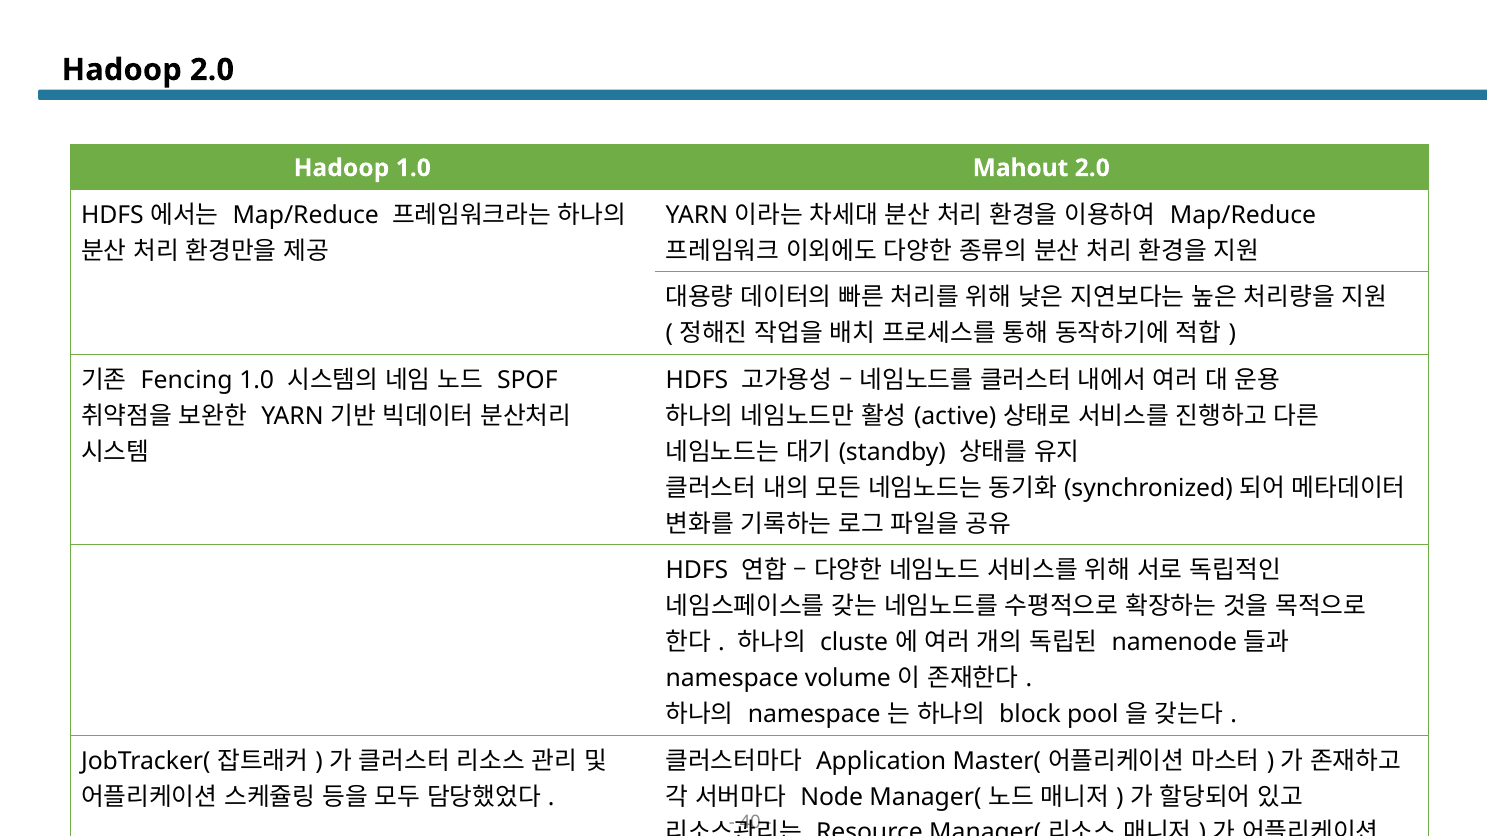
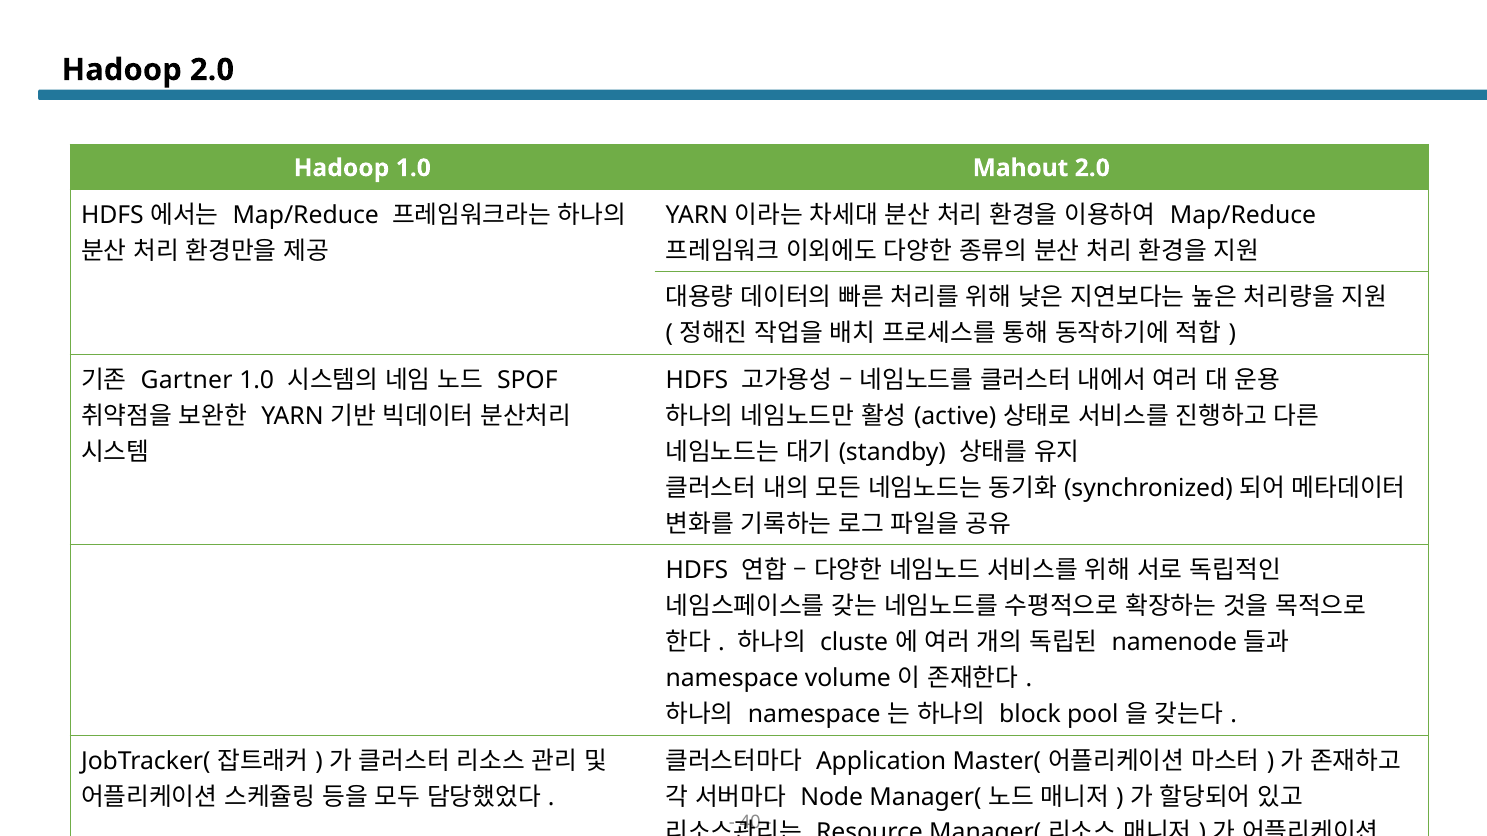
Fencing: Fencing -> Gartner
